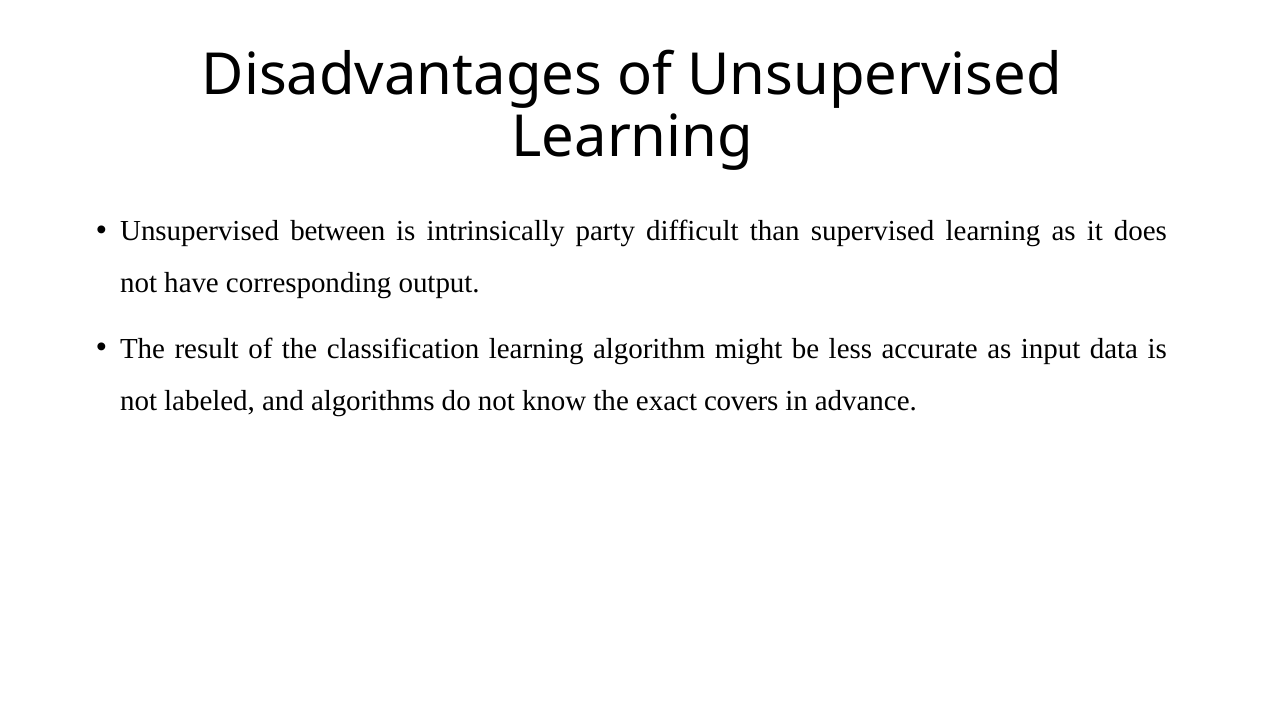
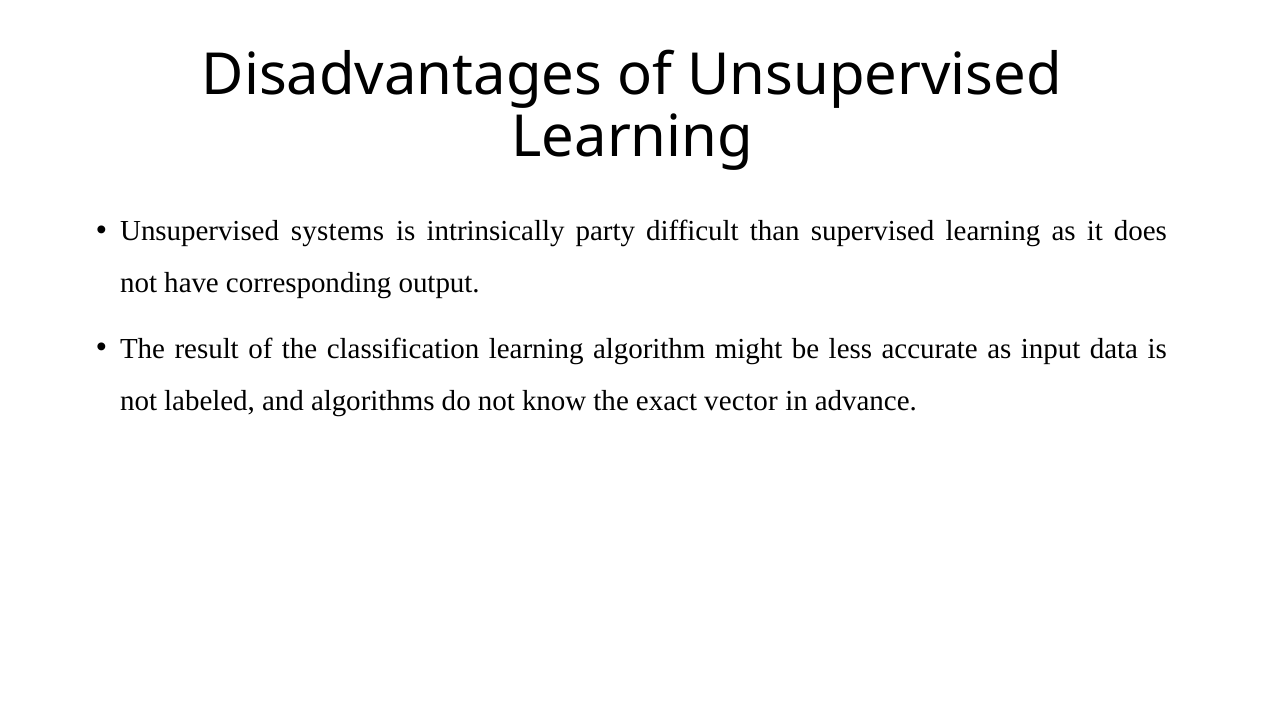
between: between -> systems
covers: covers -> vector
